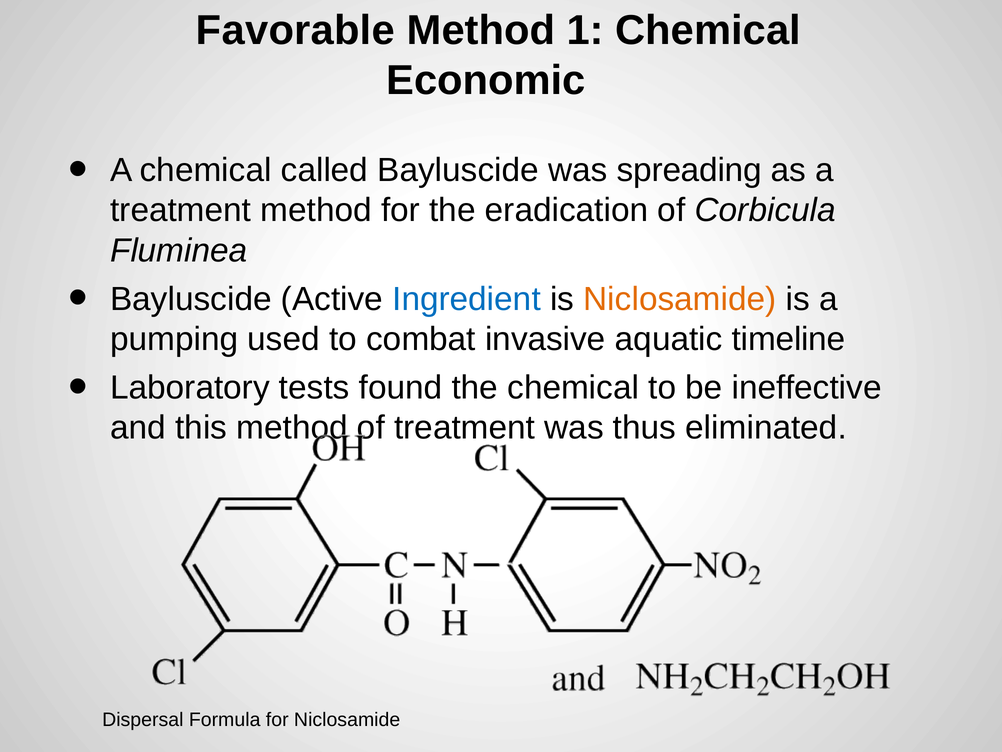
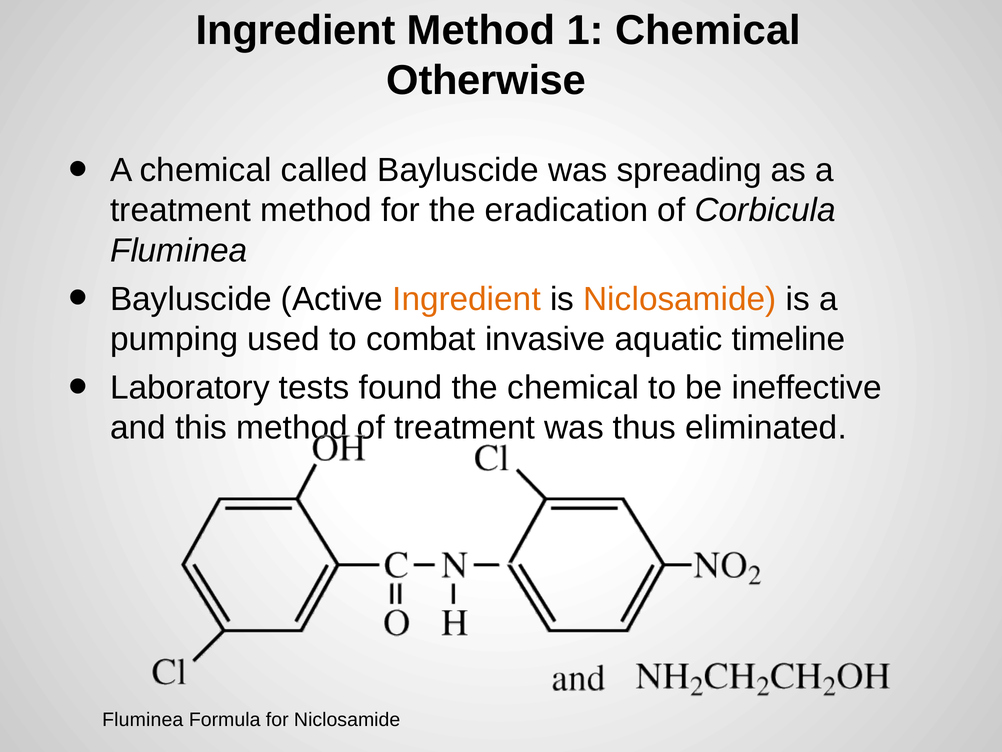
Favorable at (295, 30): Favorable -> Ingredient
Economic: Economic -> Otherwise
Ingredient at (467, 299) colour: blue -> orange
Dispersal at (143, 719): Dispersal -> Fluminea
